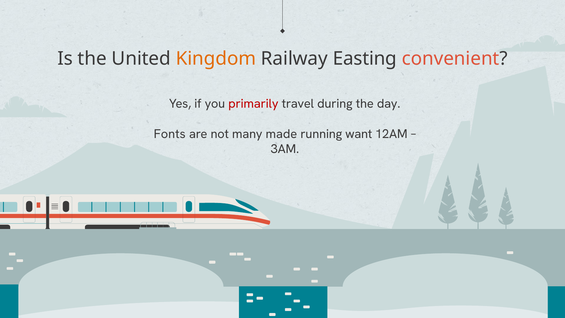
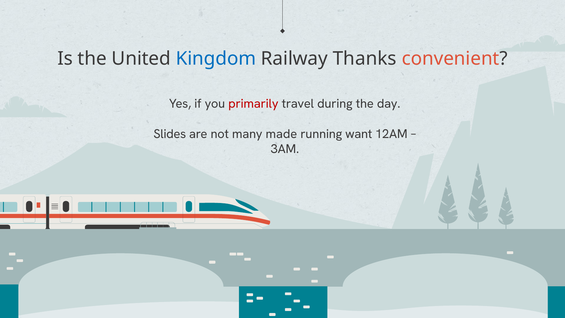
Kingdom colour: orange -> blue
Easting: Easting -> Thanks
Fonts: Fonts -> Slides
